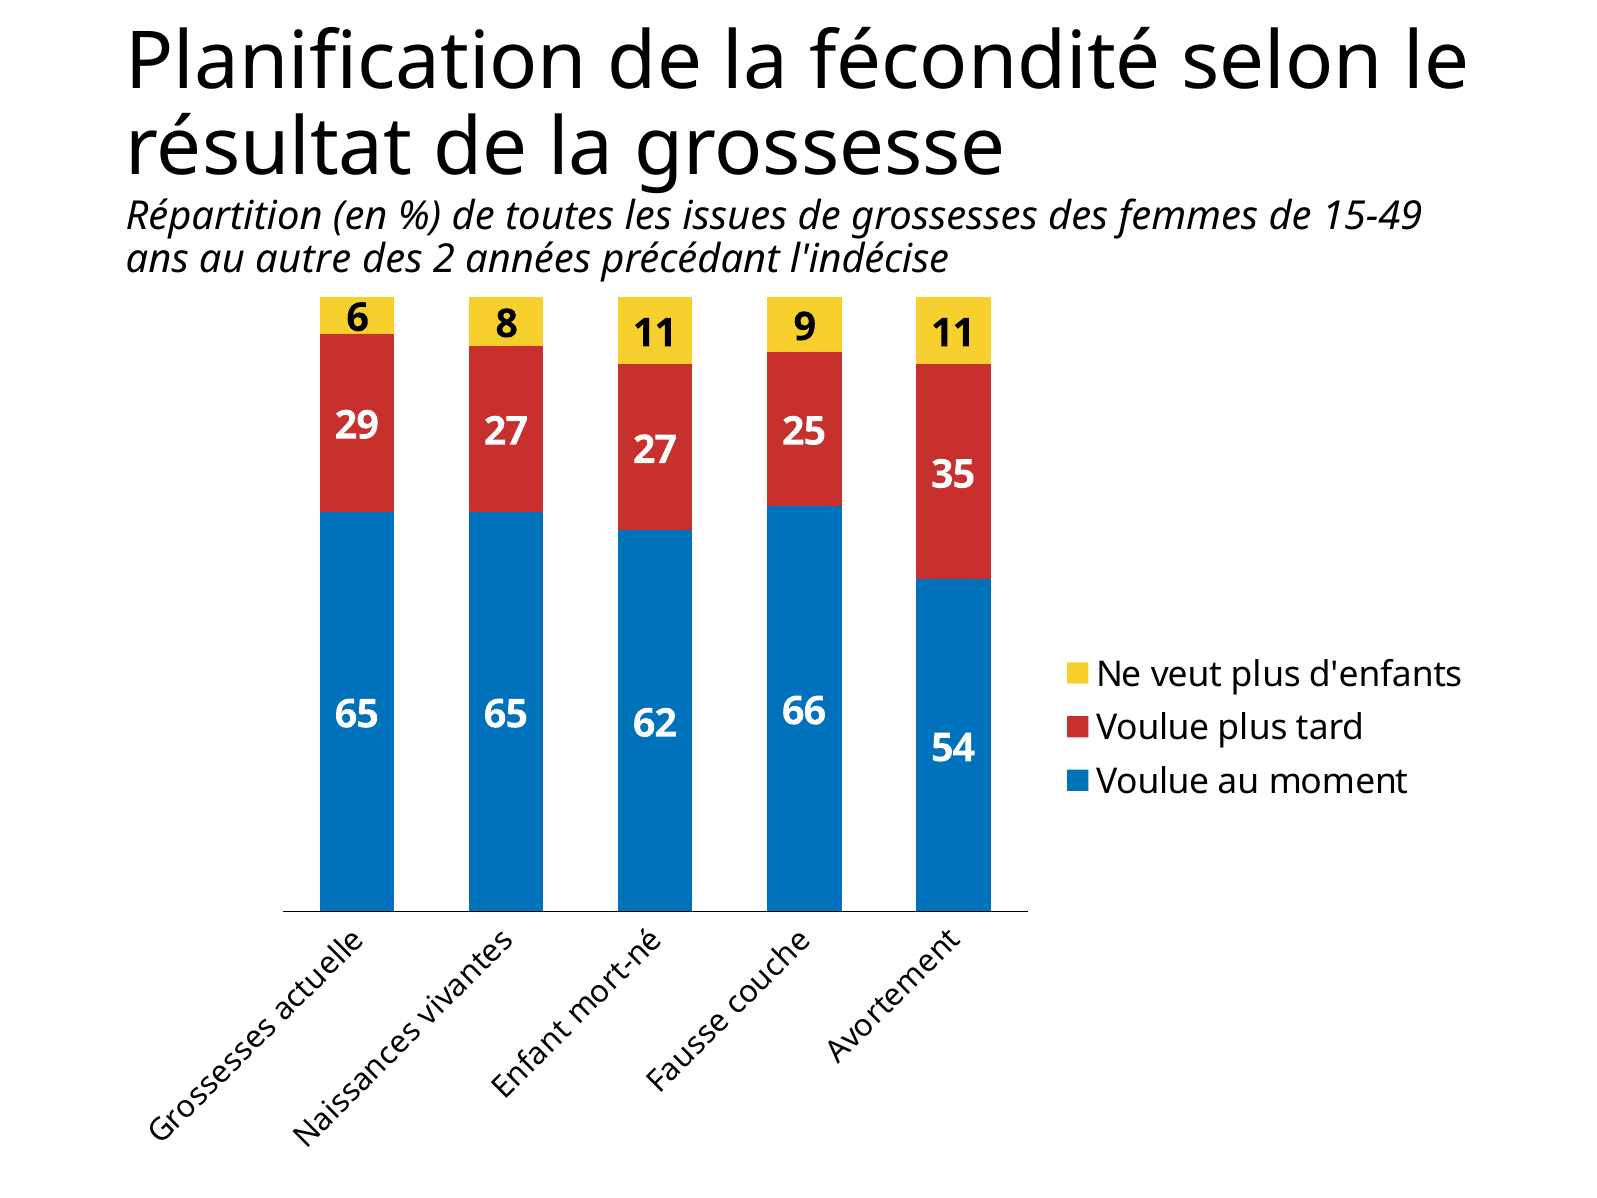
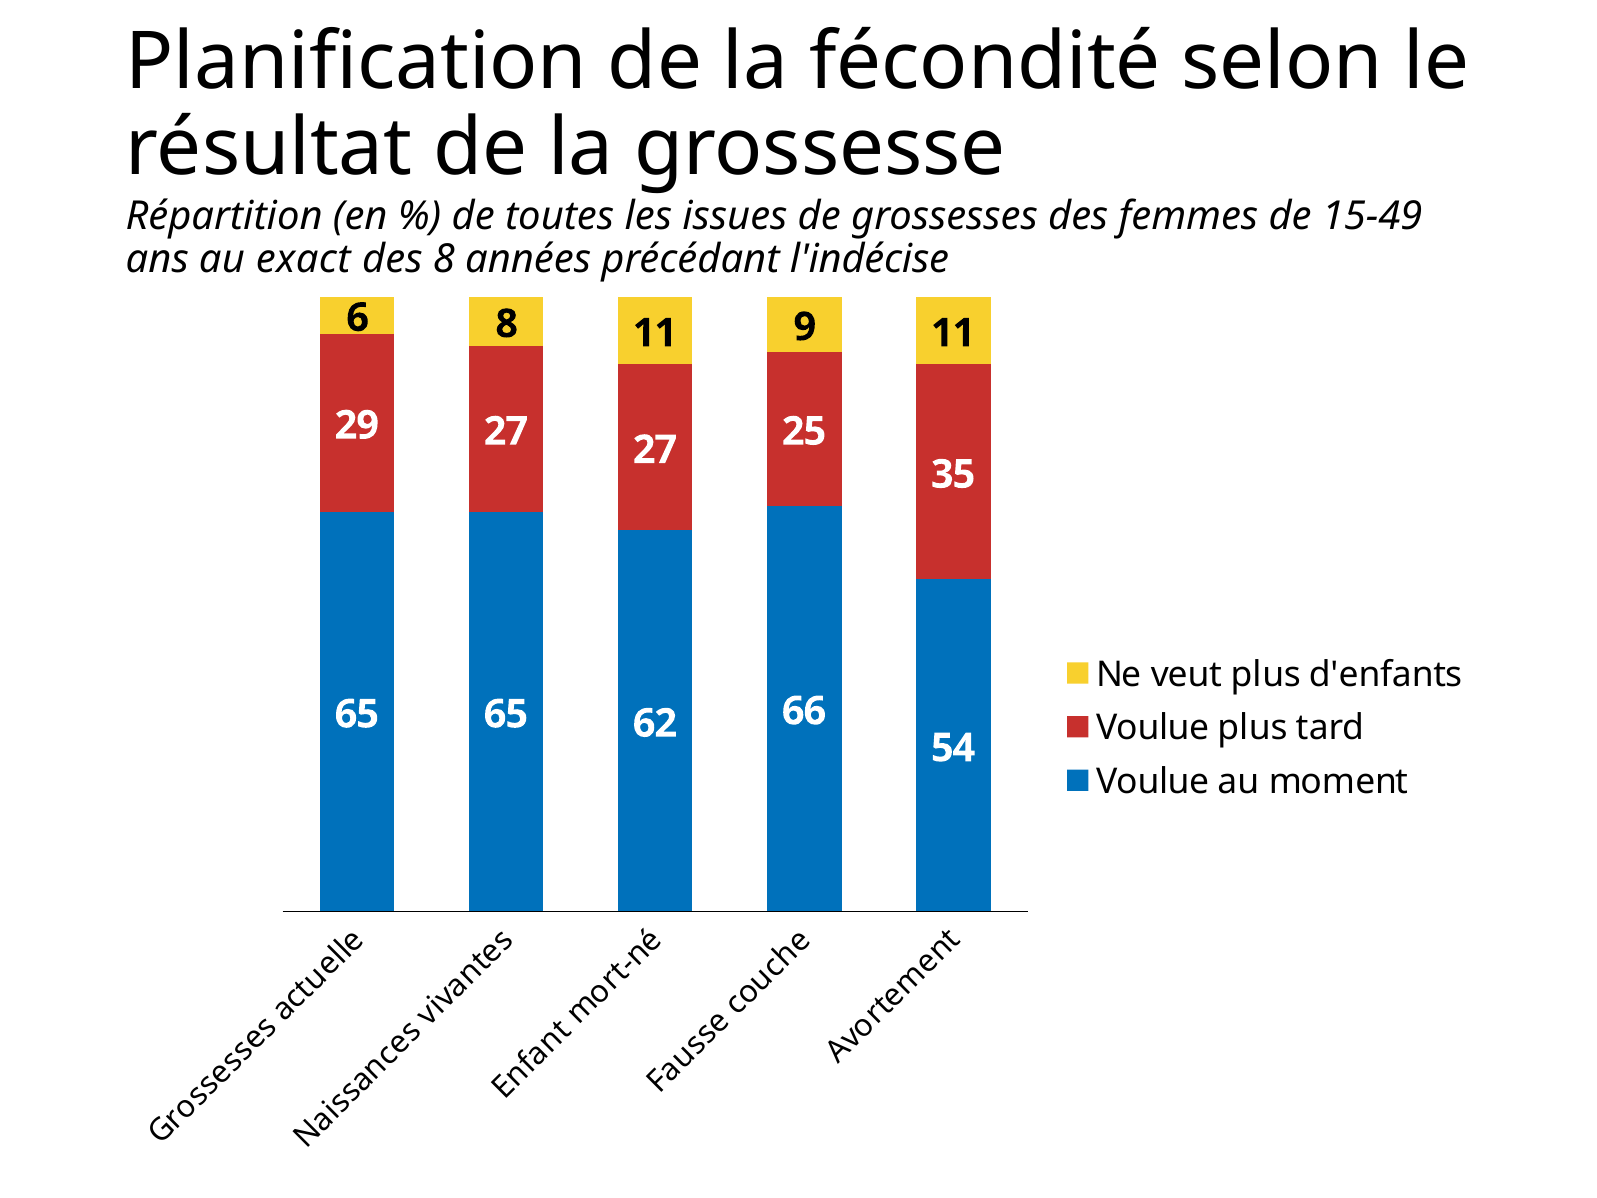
autre: autre -> exact
des 2: 2 -> 8
